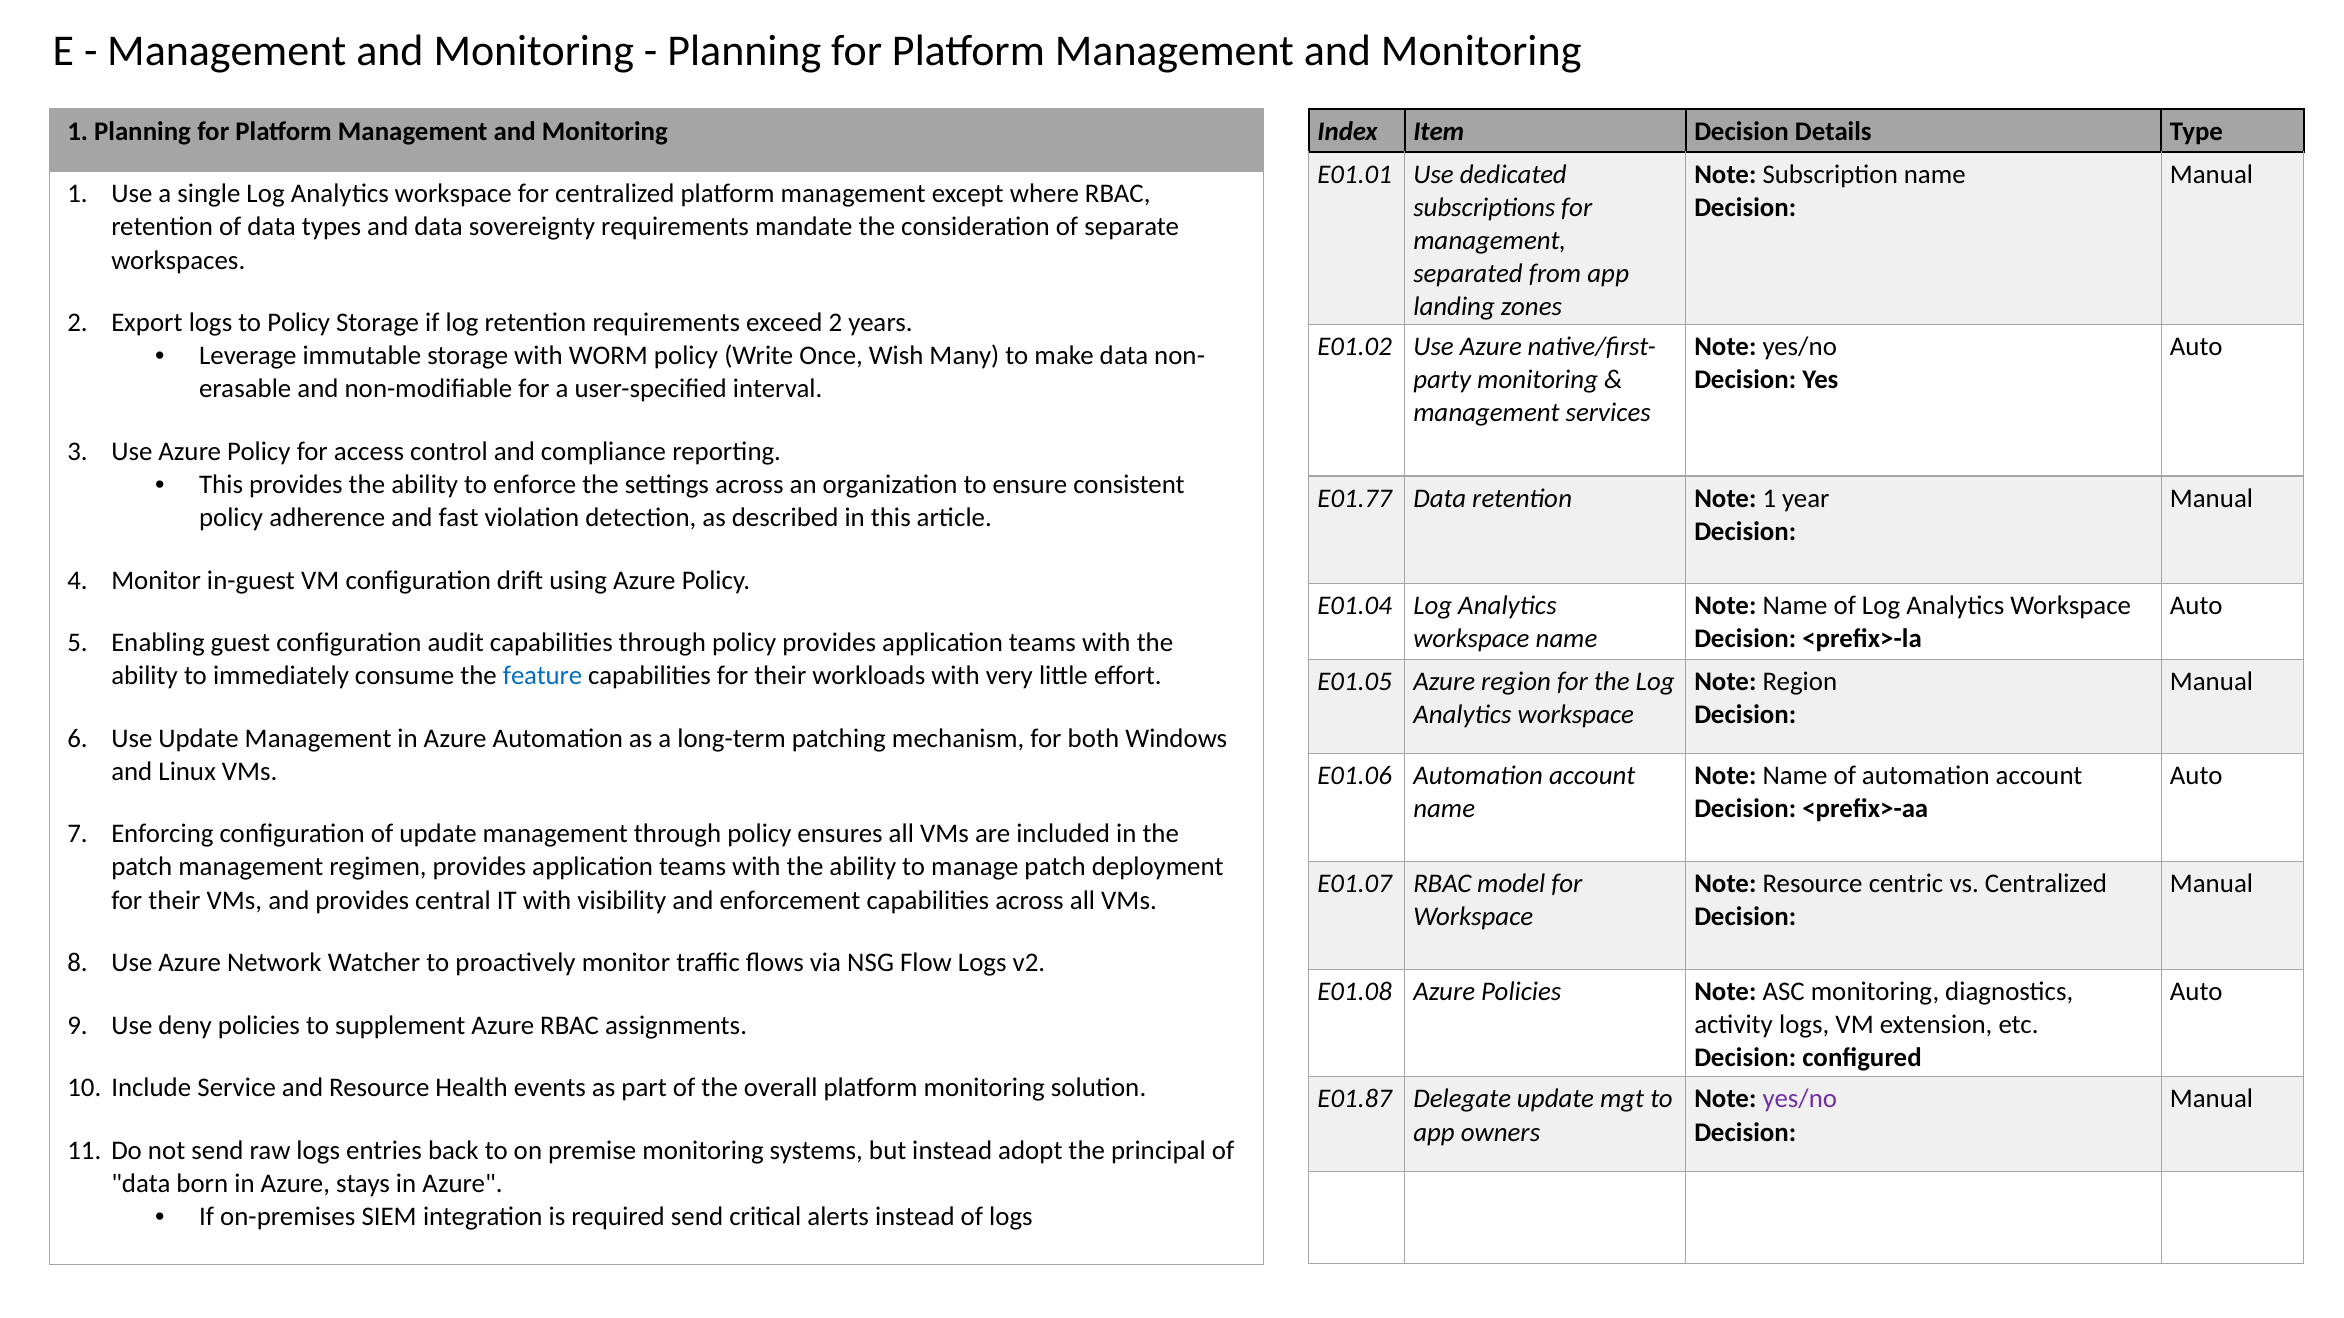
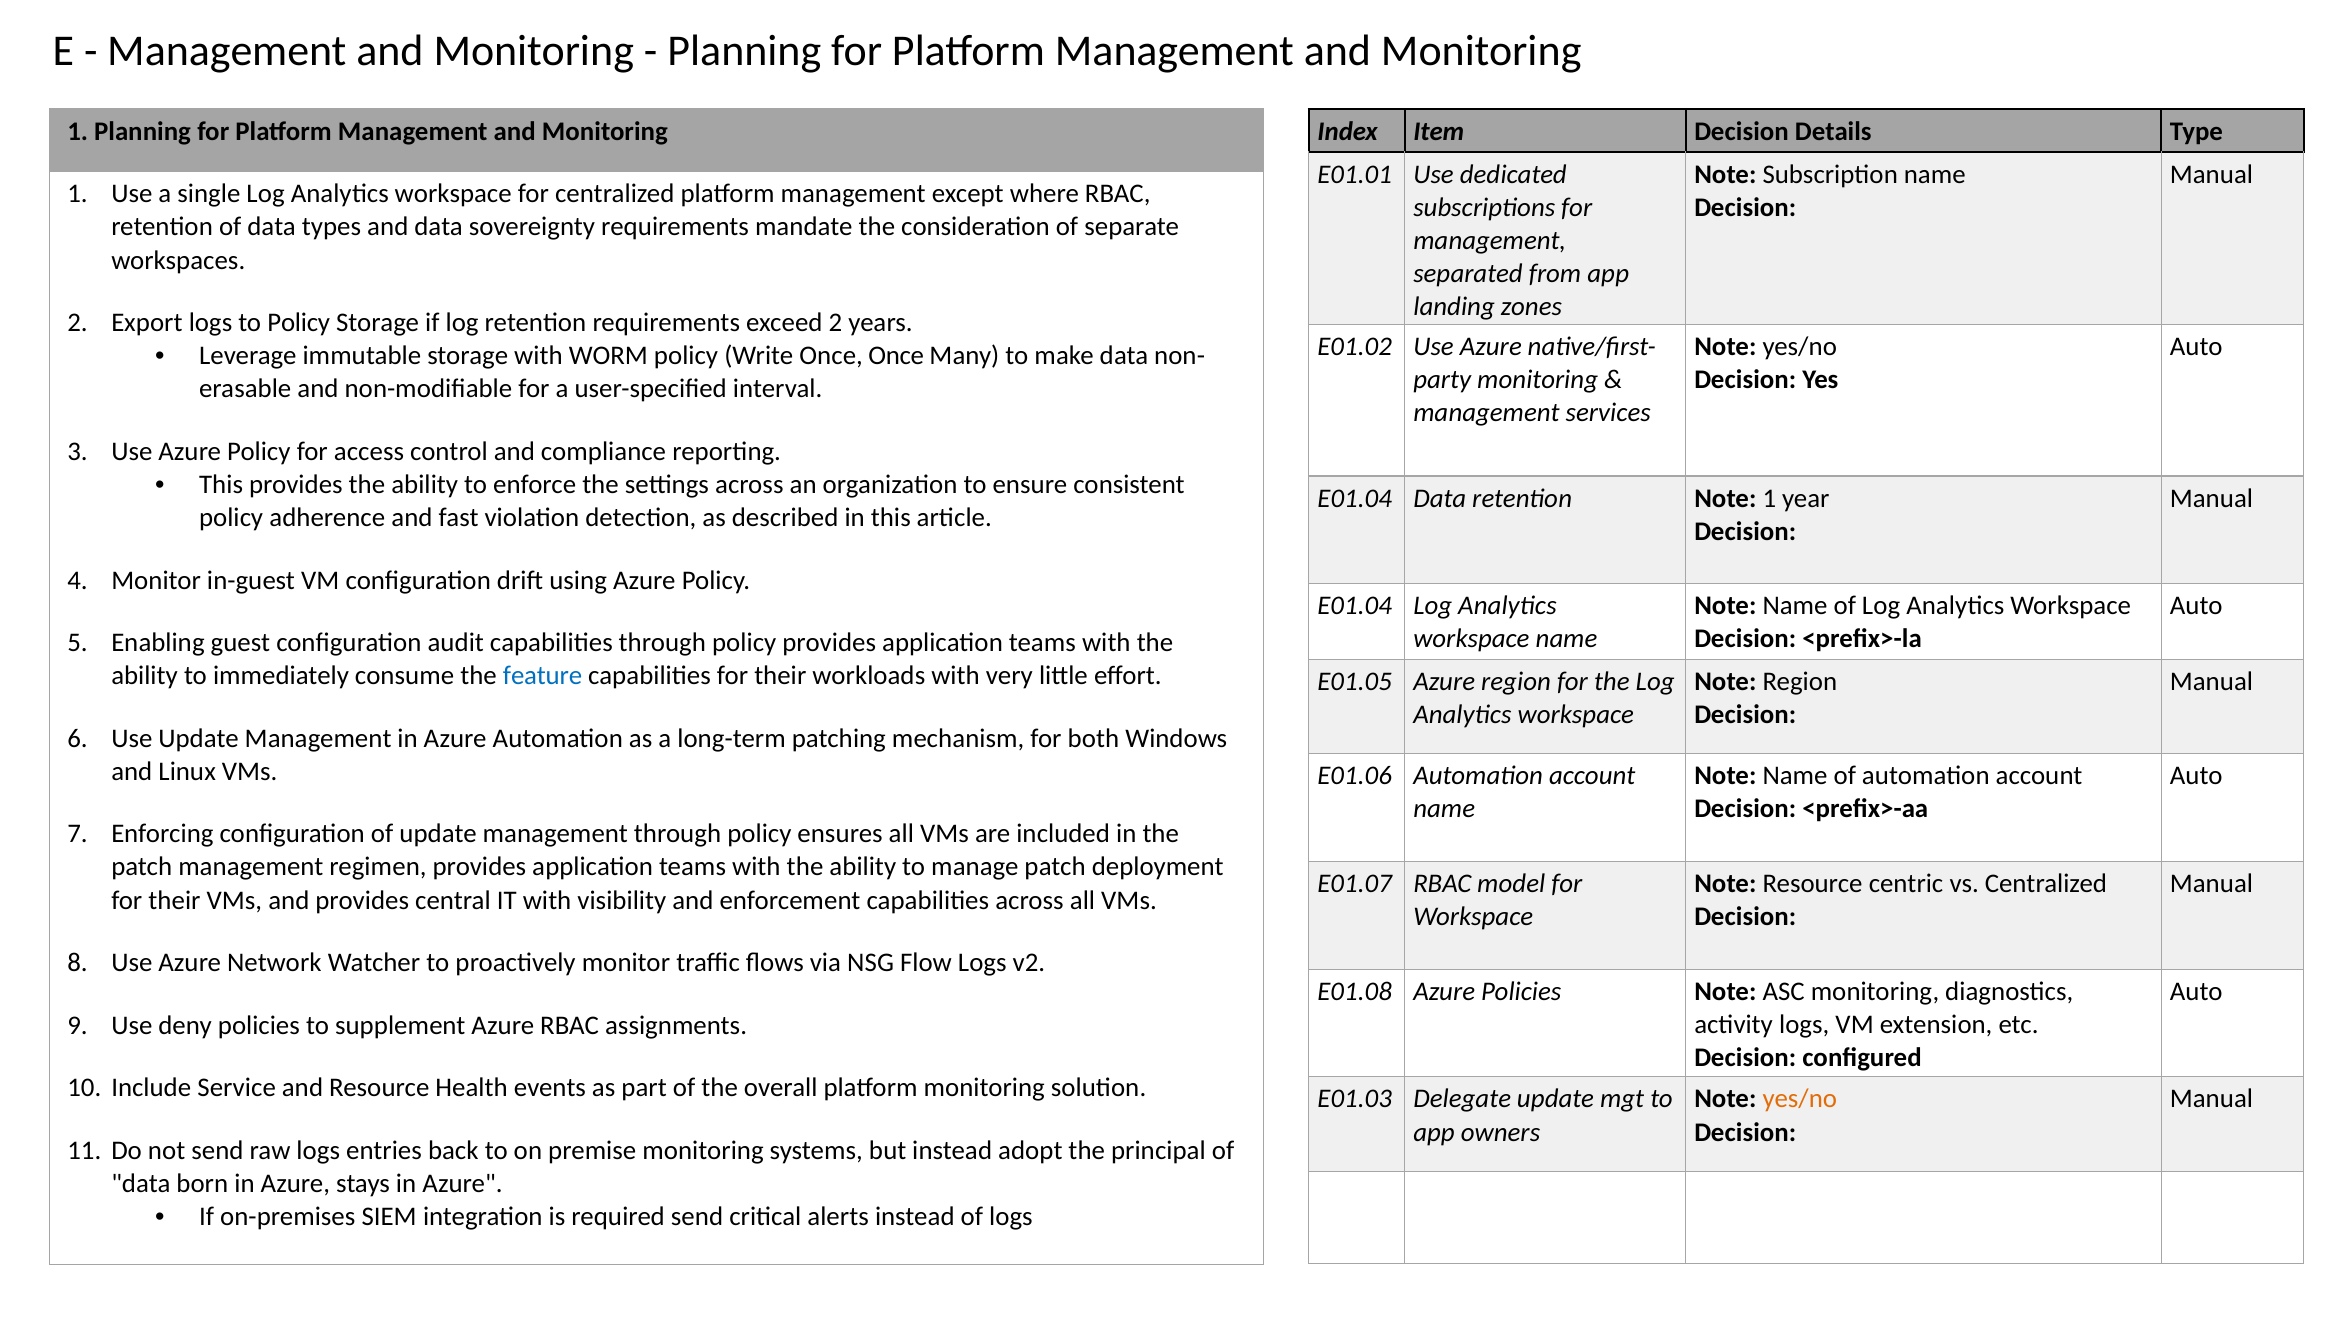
Once Wish: Wish -> Once
E01.77 at (1355, 498): E01.77 -> E01.04
E01.87: E01.87 -> E01.03
yes/no at (1800, 1099) colour: purple -> orange
